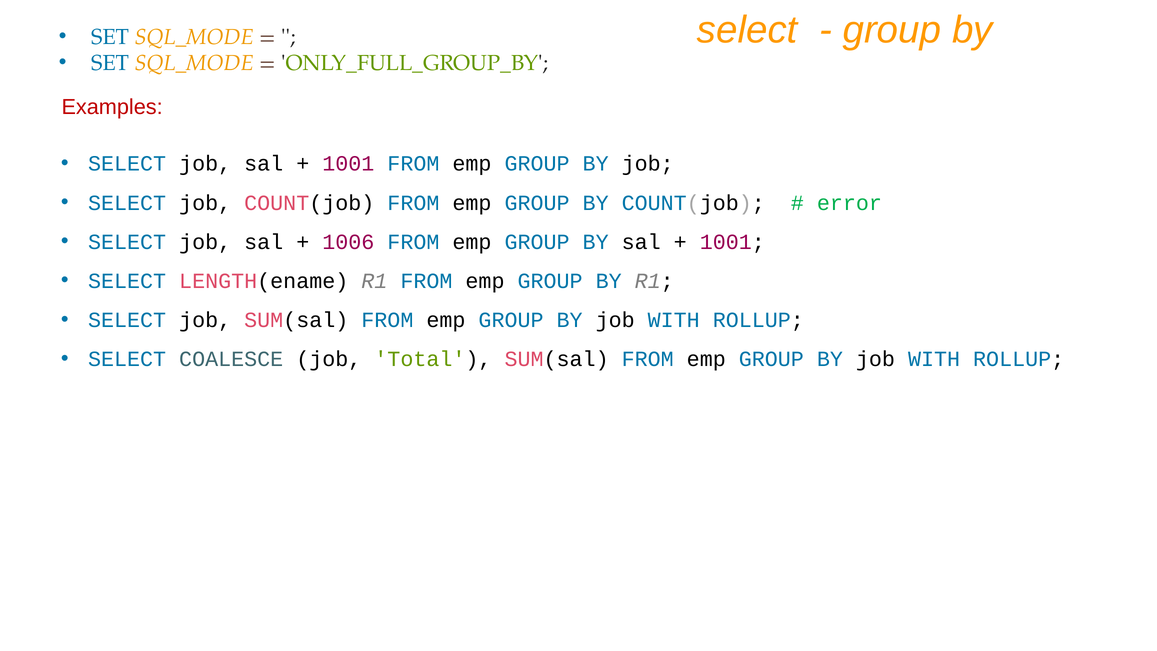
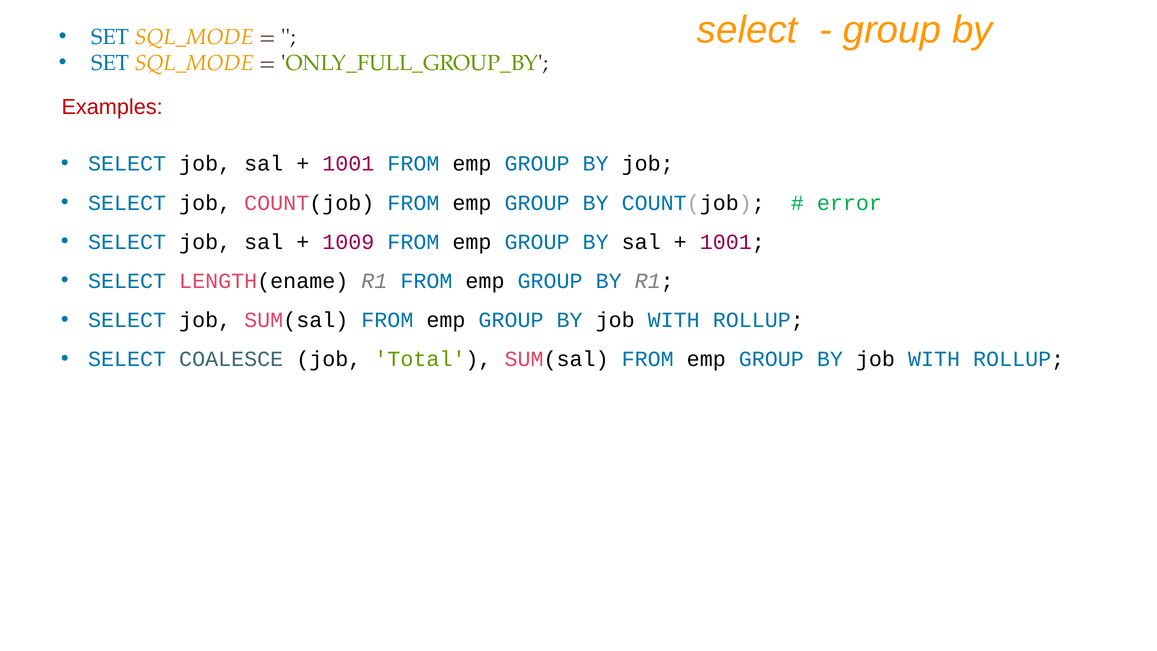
1006: 1006 -> 1009
